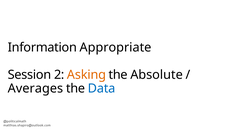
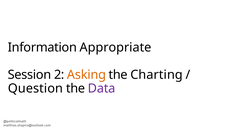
Absolute: Absolute -> Charting
Averages: Averages -> Question
Data colour: blue -> purple
